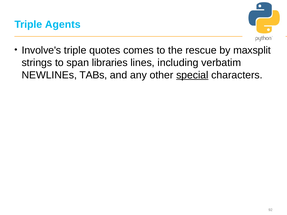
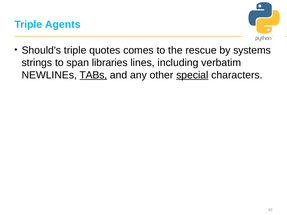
Involve's: Involve's -> Should's
maxsplit: maxsplit -> systems
TABs underline: none -> present
